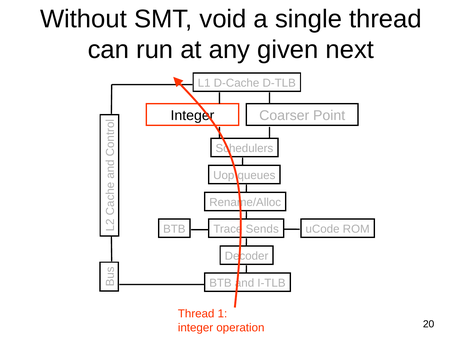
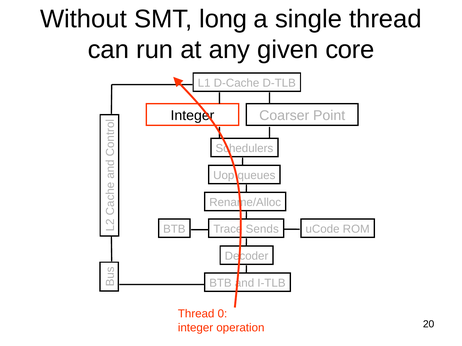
void: void -> long
next: next -> core
1: 1 -> 0
